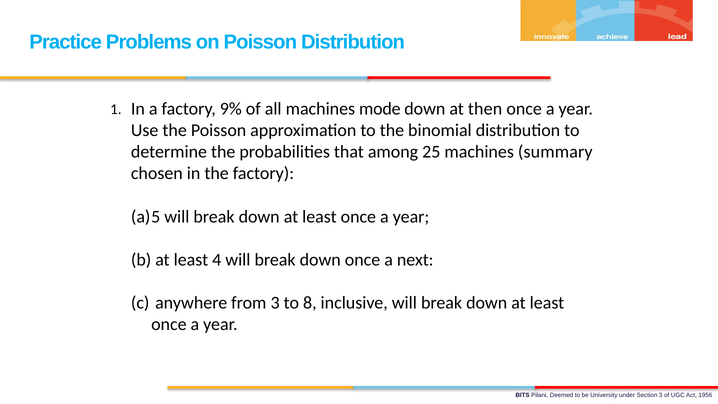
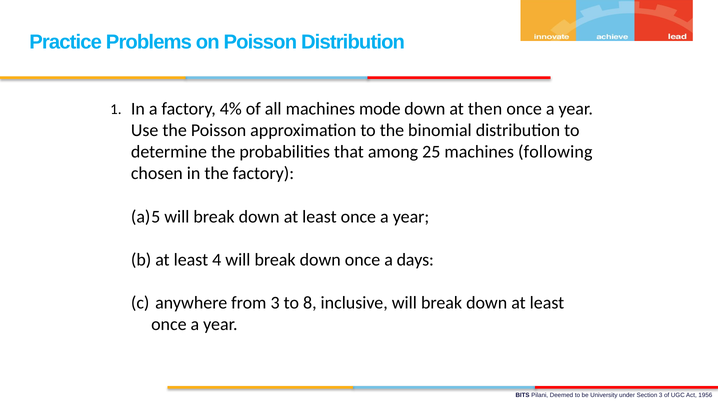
9%: 9% -> 4%
summary: summary -> following
next: next -> days
